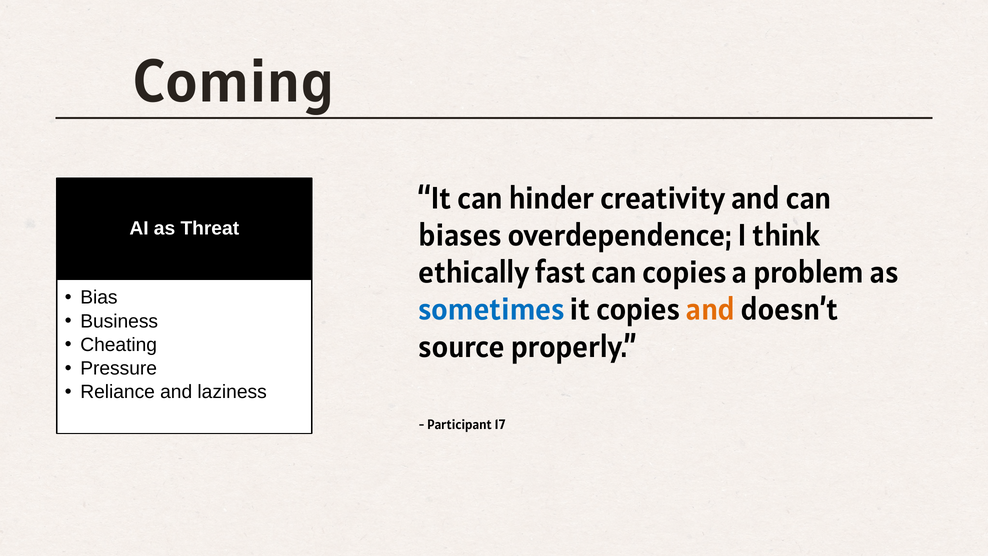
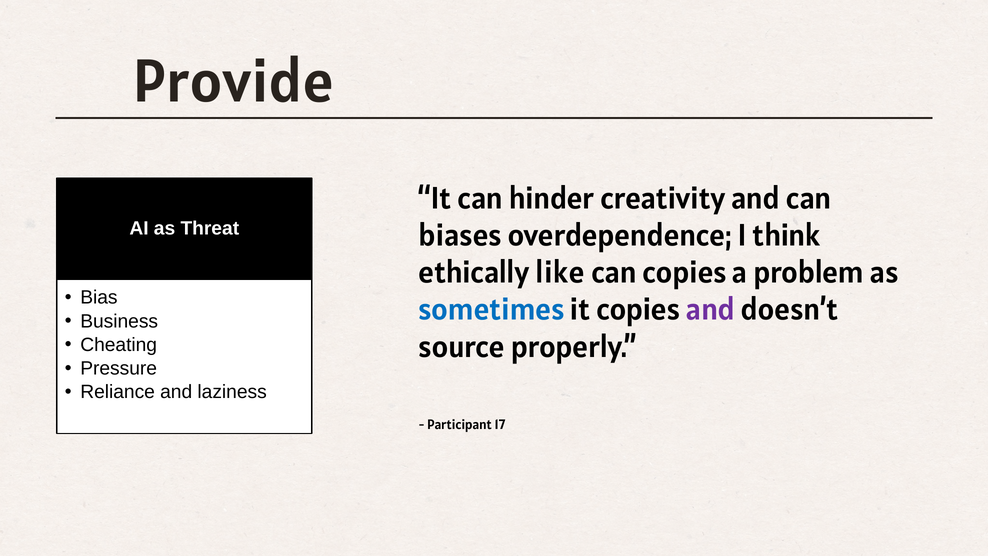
Coming: Coming -> Provide
fast: fast -> like
and at (711, 310) colour: orange -> purple
